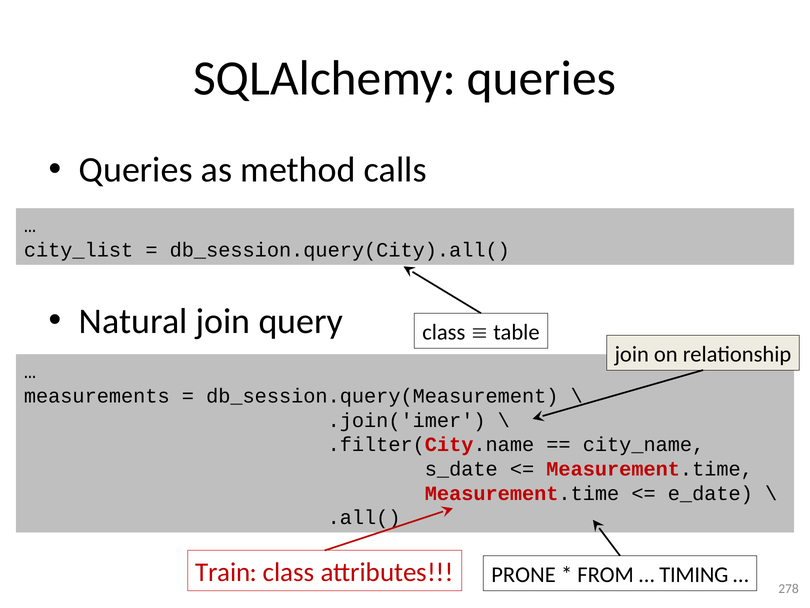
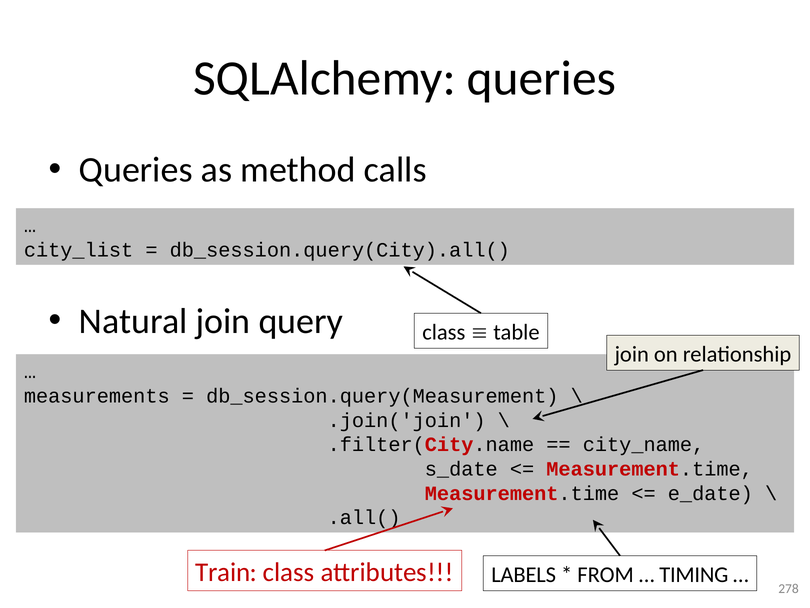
.join('imer: .join('imer -> .join('join
PRONE: PRONE -> LABELS
